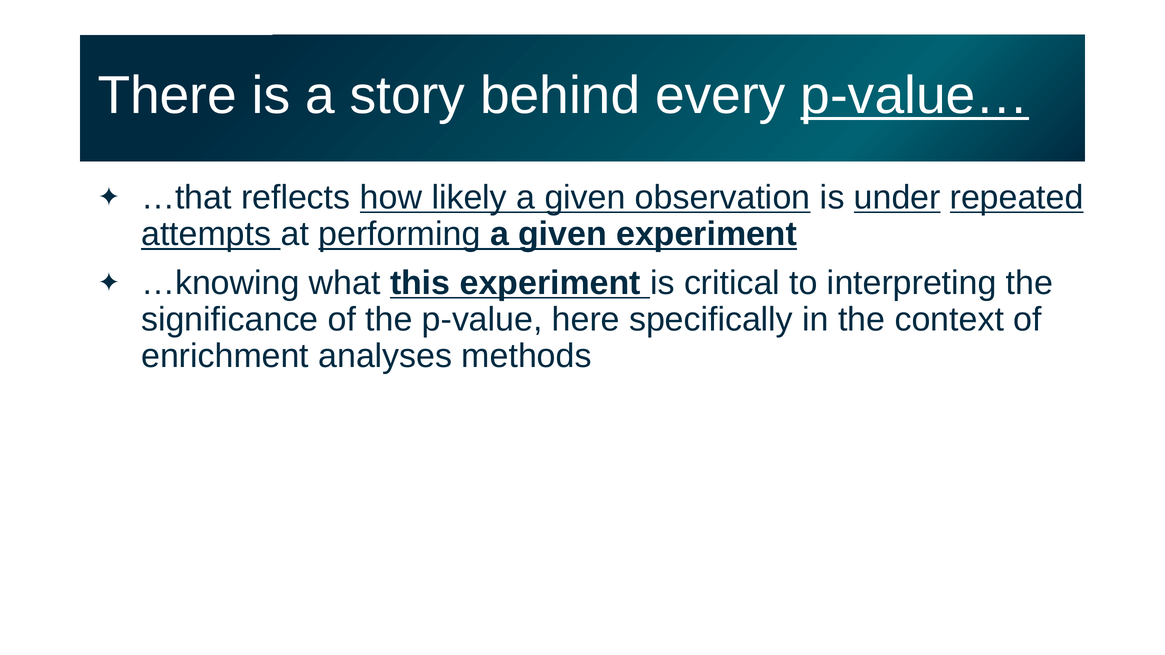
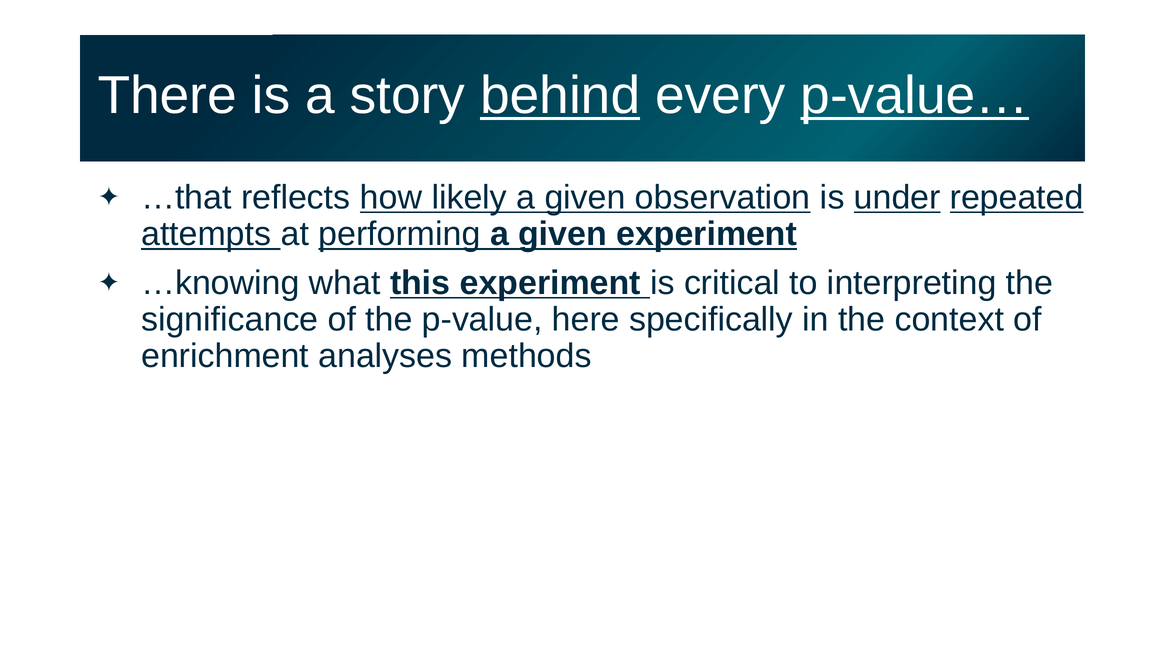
behind underline: none -> present
